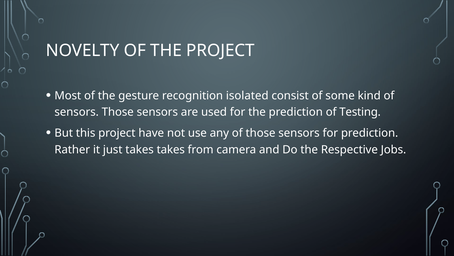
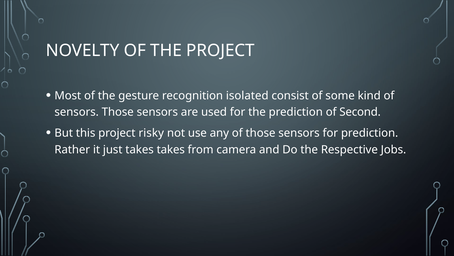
Testing: Testing -> Second
have: have -> risky
